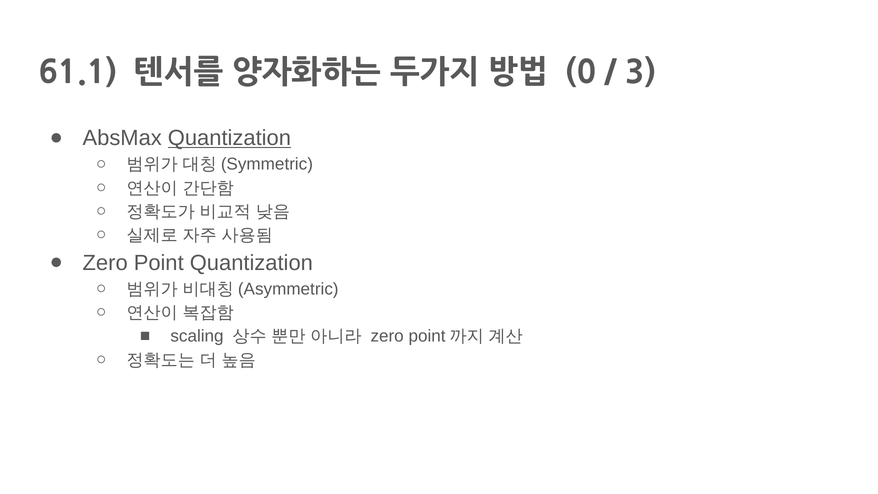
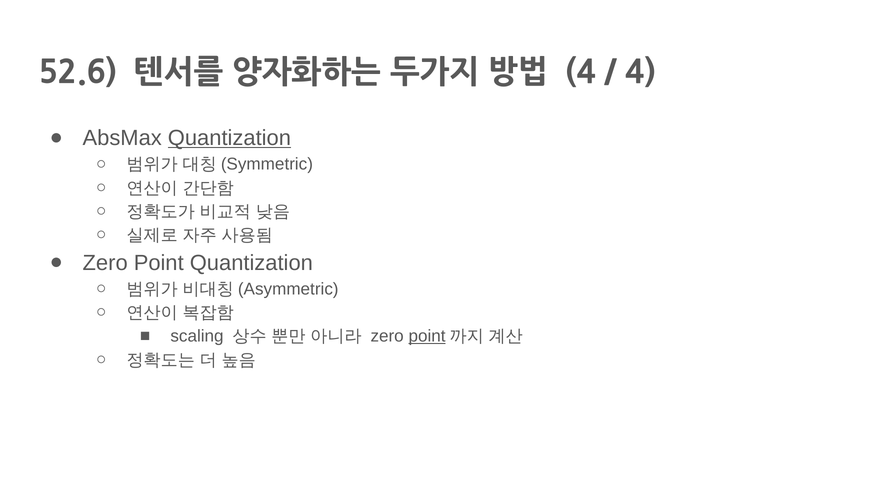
61.1: 61.1 -> 52.6
0 at (580, 73): 0 -> 4
3 at (641, 73): 3 -> 4
point at (427, 336) underline: none -> present
